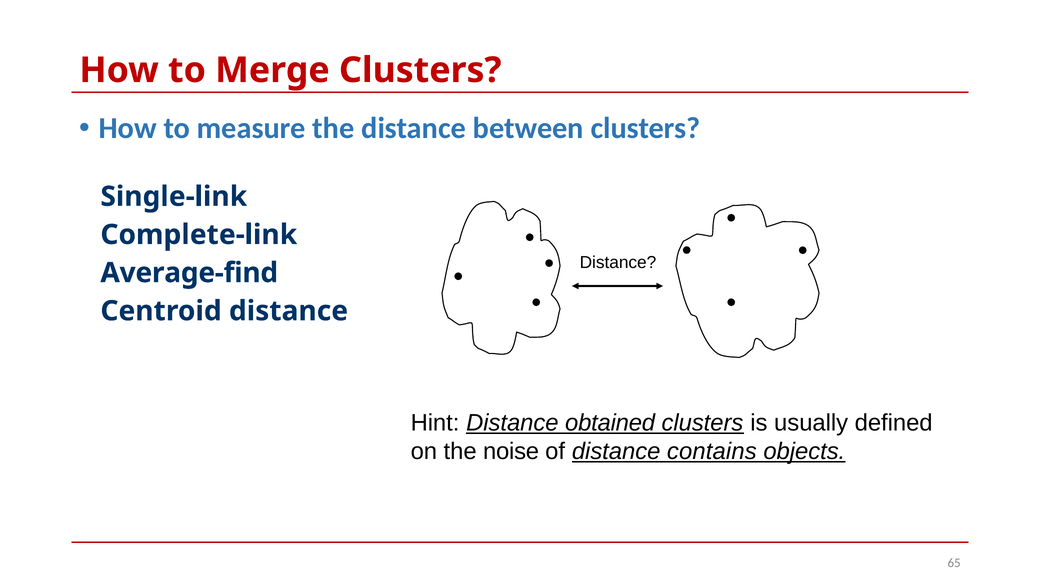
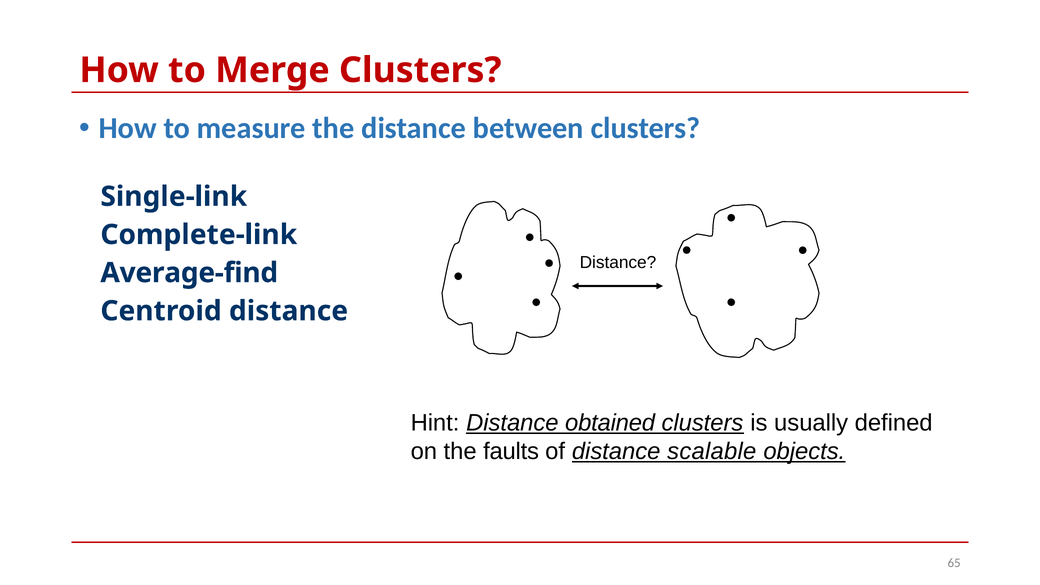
noise: noise -> faults
contains: contains -> scalable
